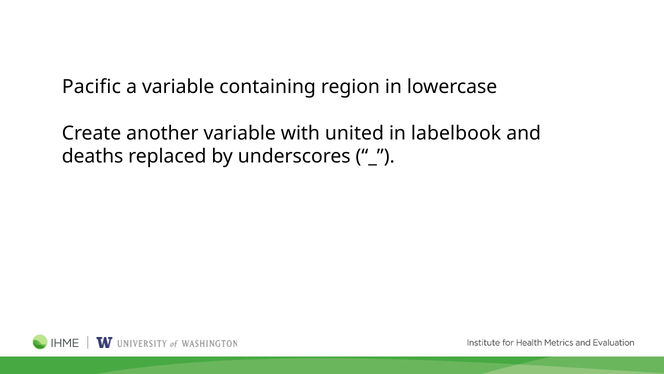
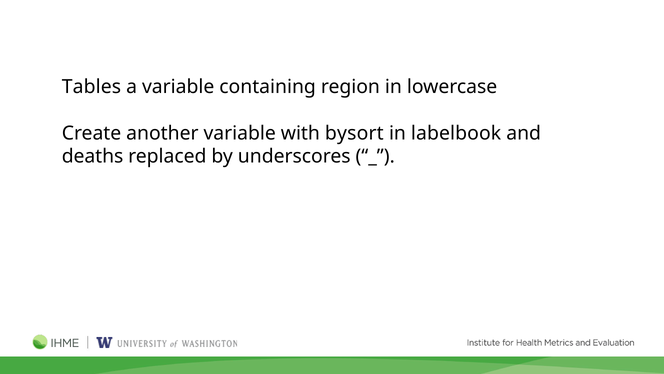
Pacific: Pacific -> Tables
united: united -> bysort
